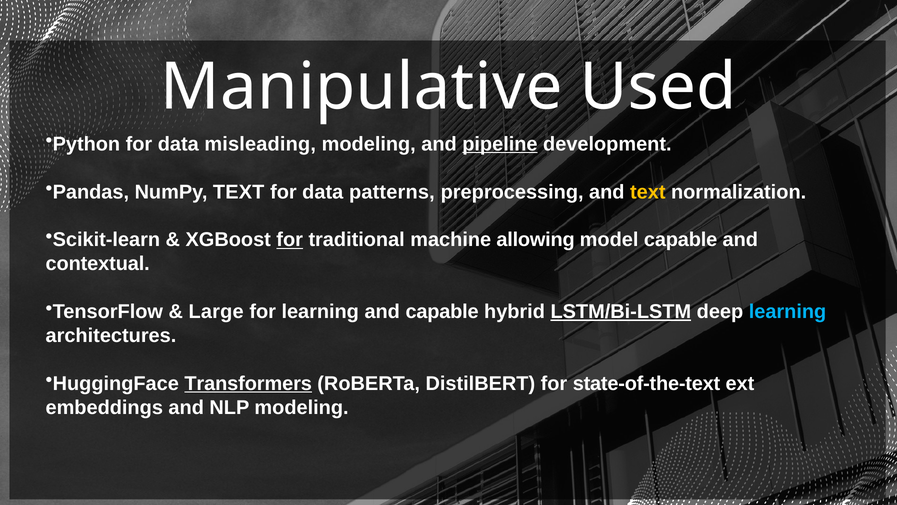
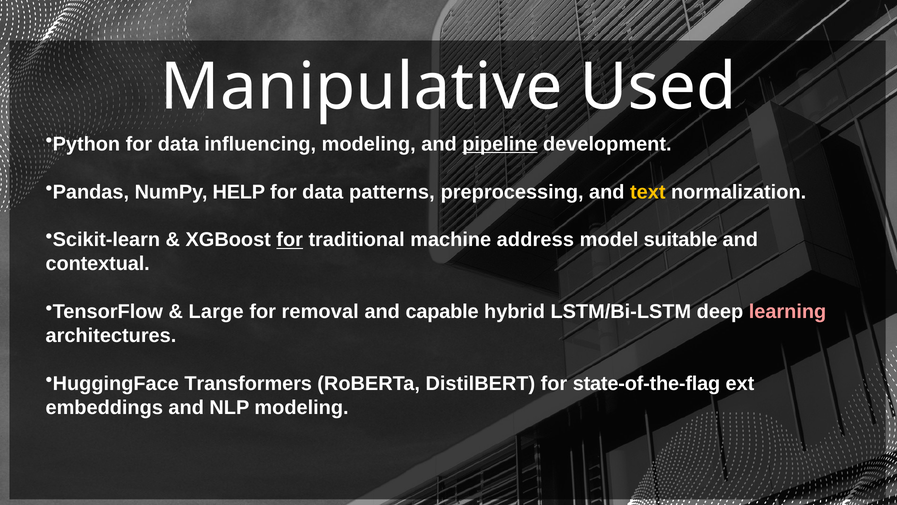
misleading: misleading -> influencing
NumPy TEXT: TEXT -> HELP
allowing: allowing -> address
model capable: capable -> suitable
for learning: learning -> removal
LSTM/Bi-LSTM underline: present -> none
learning at (788, 311) colour: light blue -> pink
Transformers underline: present -> none
state-of-the-text: state-of-the-text -> state-of-the-flag
